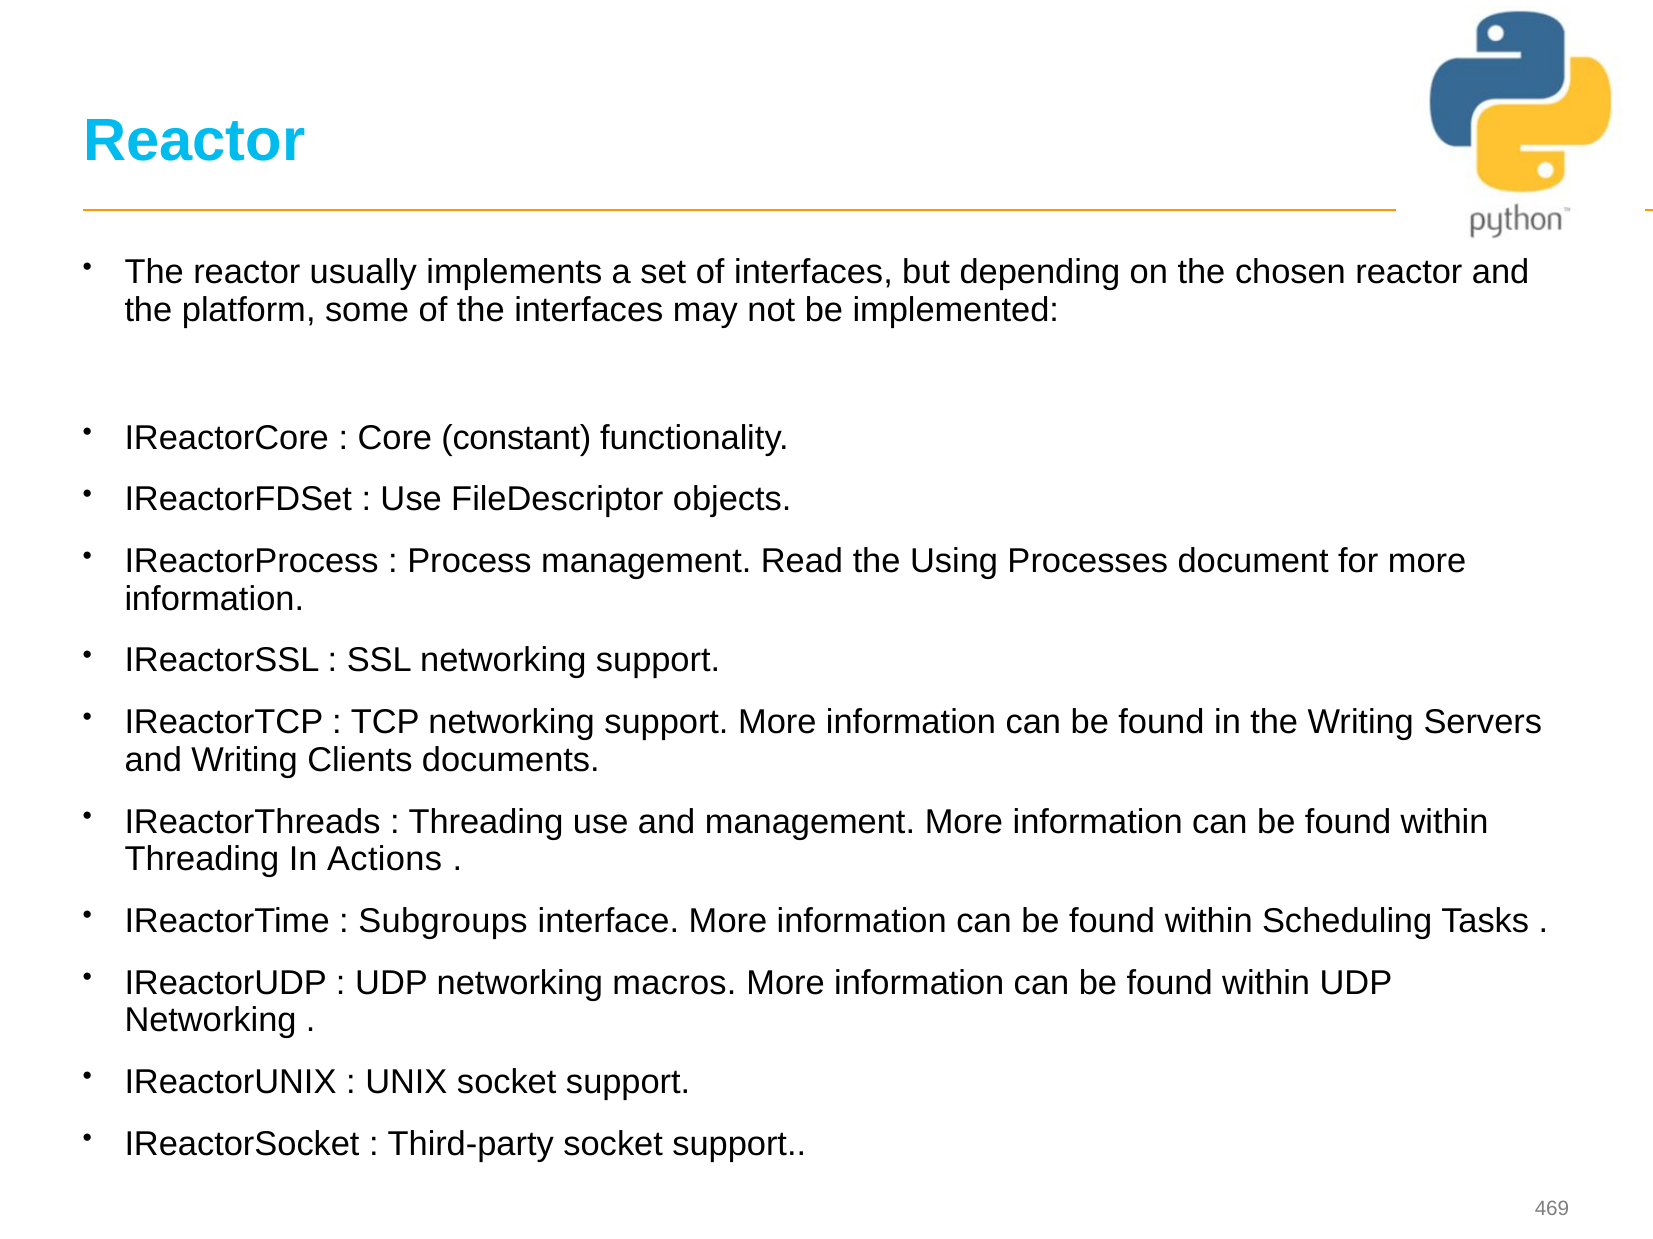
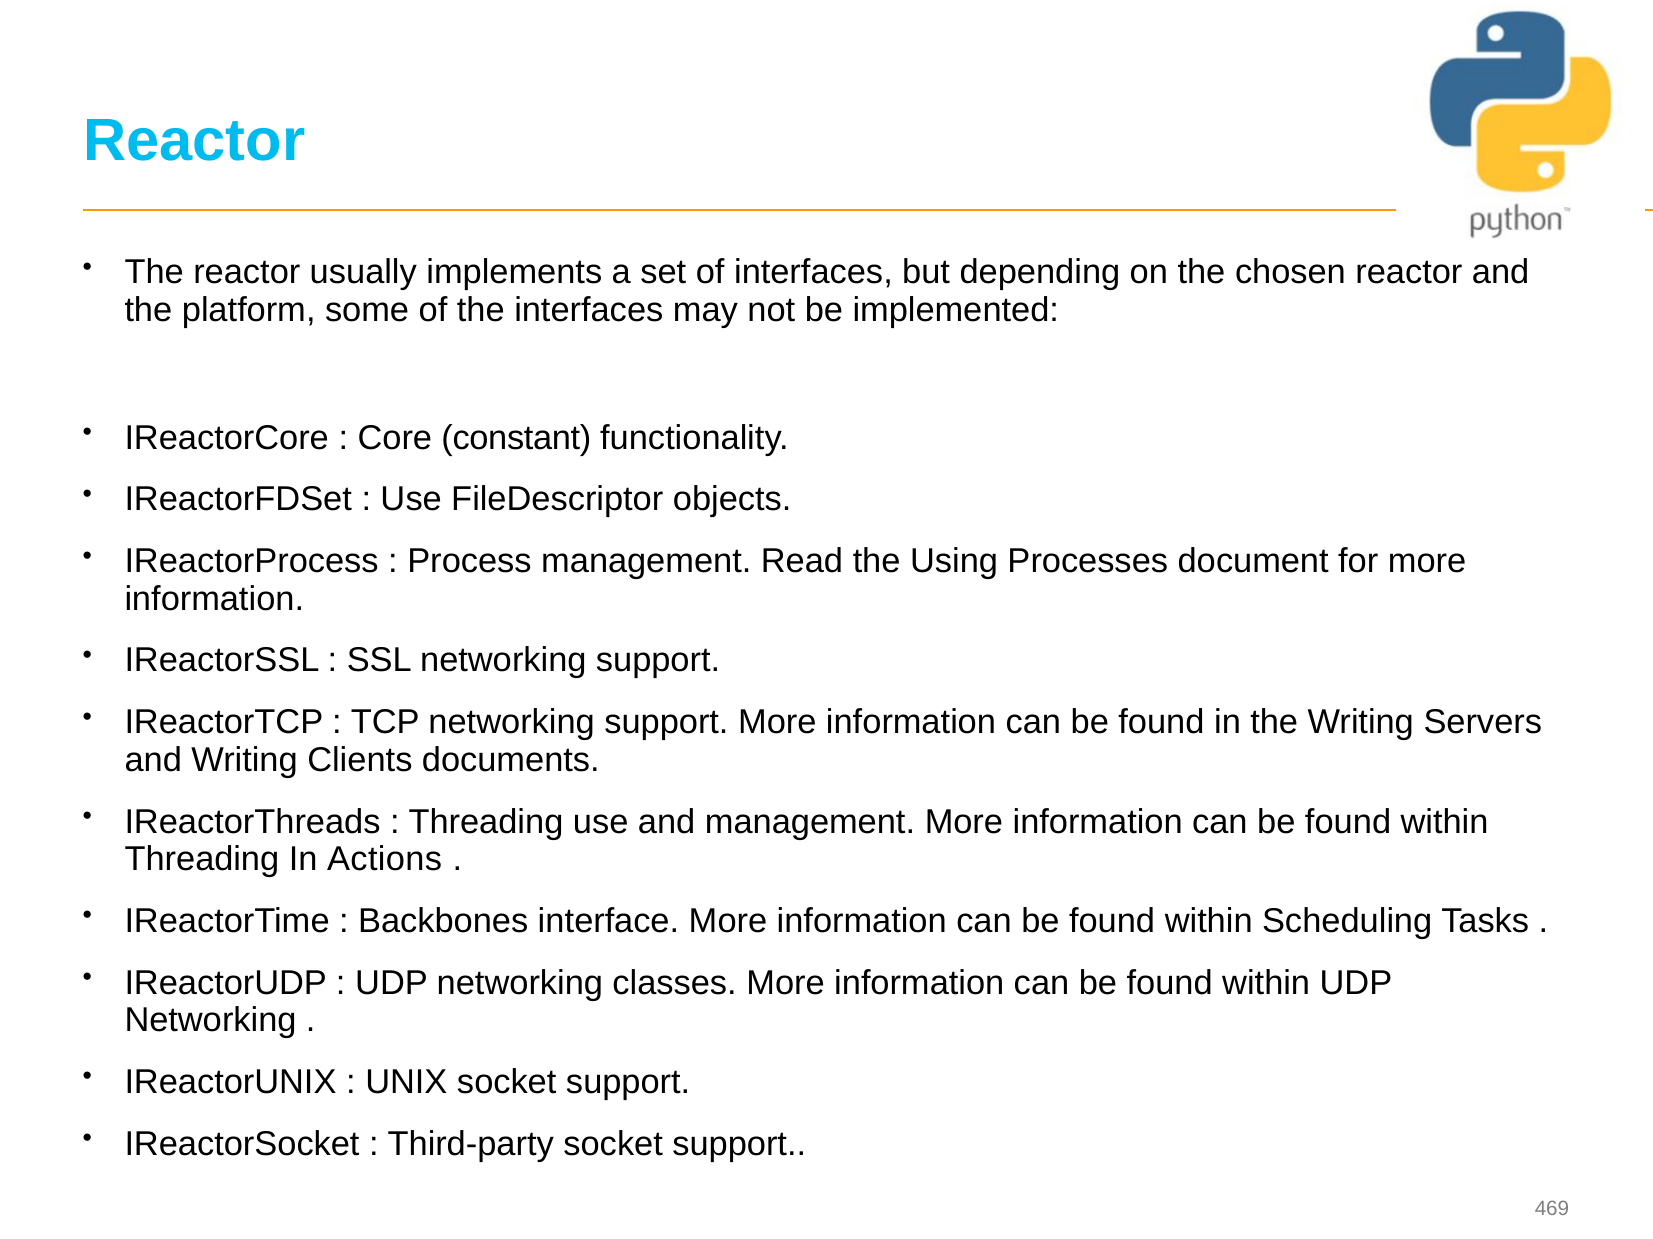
Subgroups: Subgroups -> Backbones
macros: macros -> classes
